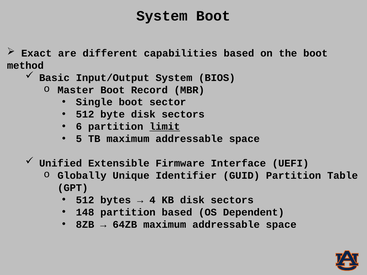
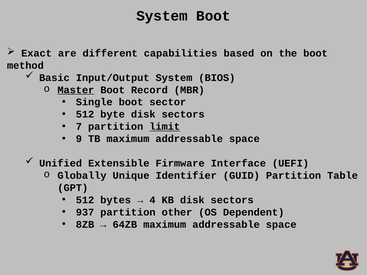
Master underline: none -> present
6: 6 -> 7
5: 5 -> 9
148: 148 -> 937
partition based: based -> other
